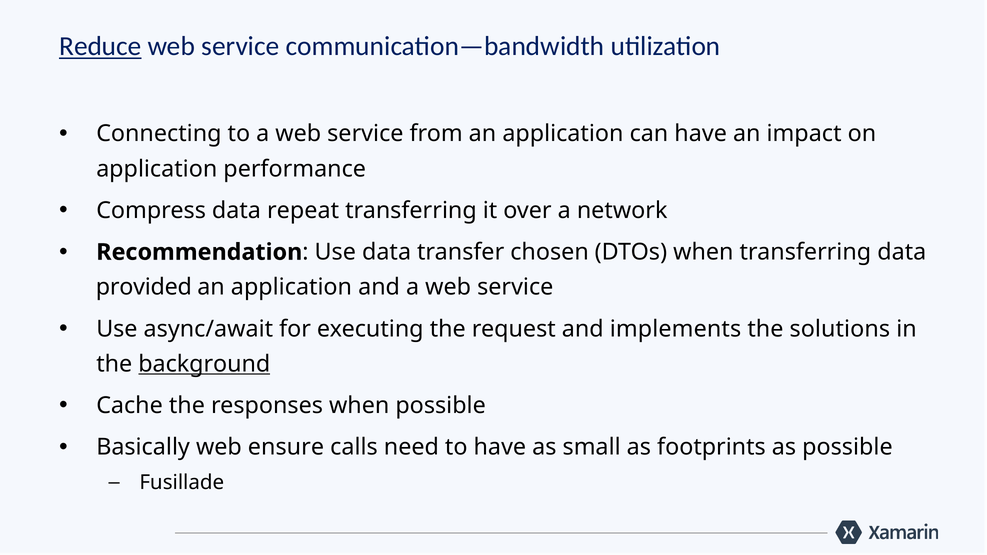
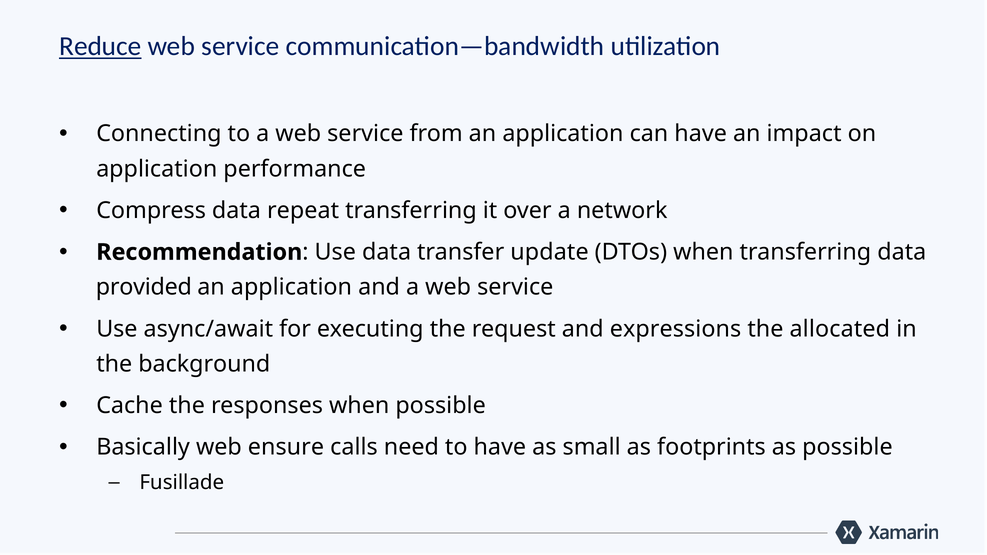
chosen: chosen -> update
implements: implements -> expressions
solutions: solutions -> allocated
background underline: present -> none
